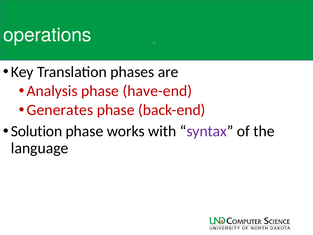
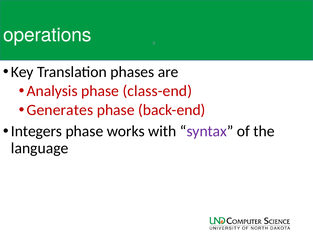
have-end: have-end -> class-end
Solution: Solution -> Integers
